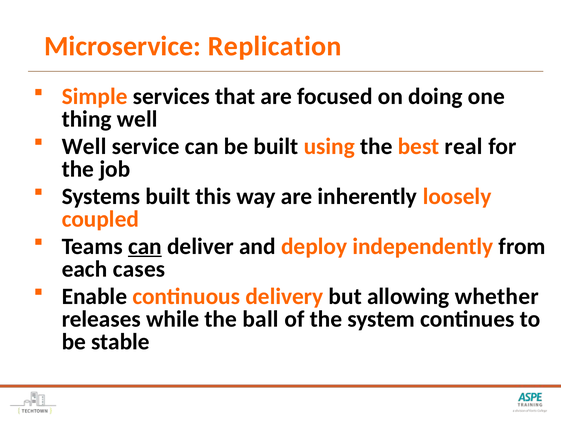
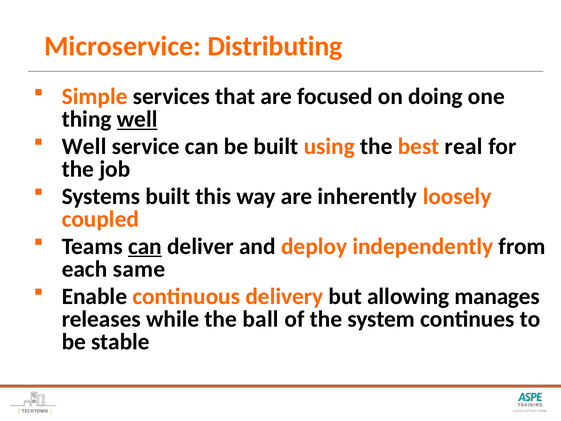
Replication: Replication -> Distributing
well at (137, 119) underline: none -> present
cases: cases -> same
whether: whether -> manages
